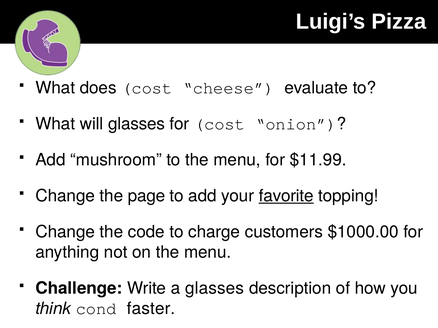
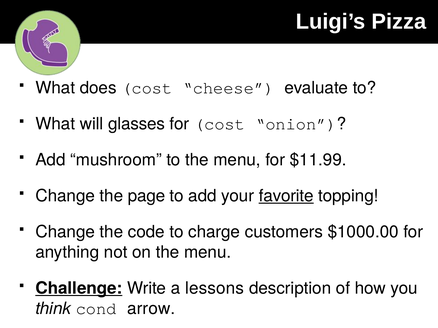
Challenge underline: none -> present
a glasses: glasses -> lessons
faster: faster -> arrow
